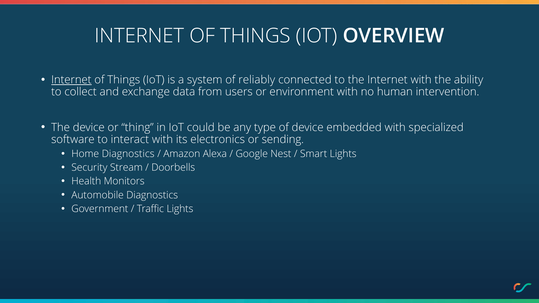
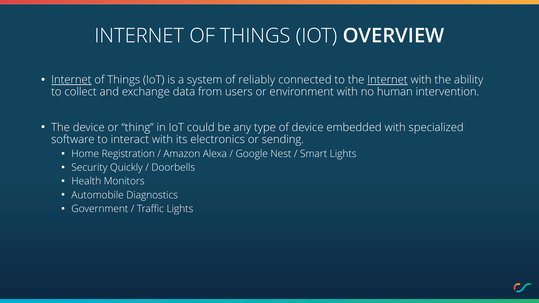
Internet at (387, 80) underline: none -> present
Home Diagnostics: Diagnostics -> Registration
Stream: Stream -> Quickly
